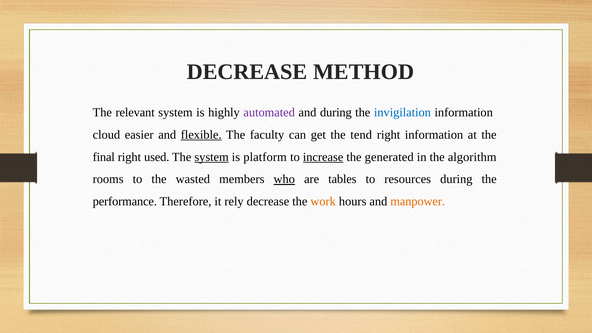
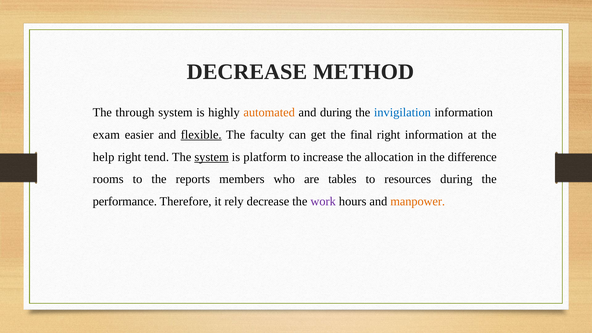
relevant: relevant -> through
automated colour: purple -> orange
cloud: cloud -> exam
tend: tend -> final
final: final -> help
used: used -> tend
increase underline: present -> none
generated: generated -> allocation
algorithm: algorithm -> difference
wasted: wasted -> reports
who underline: present -> none
work colour: orange -> purple
